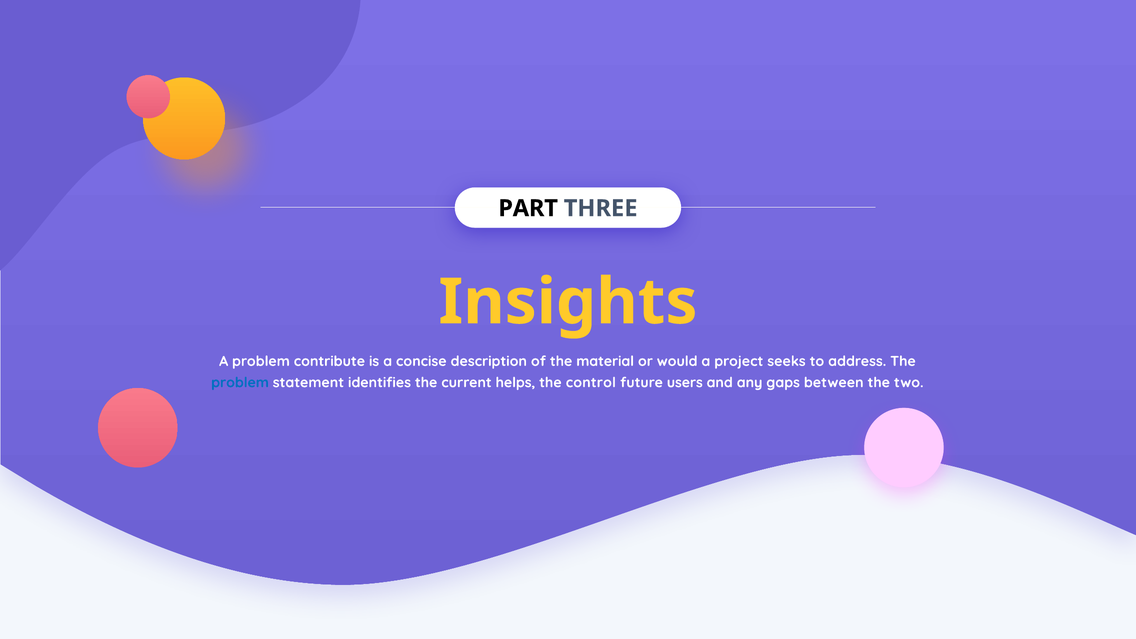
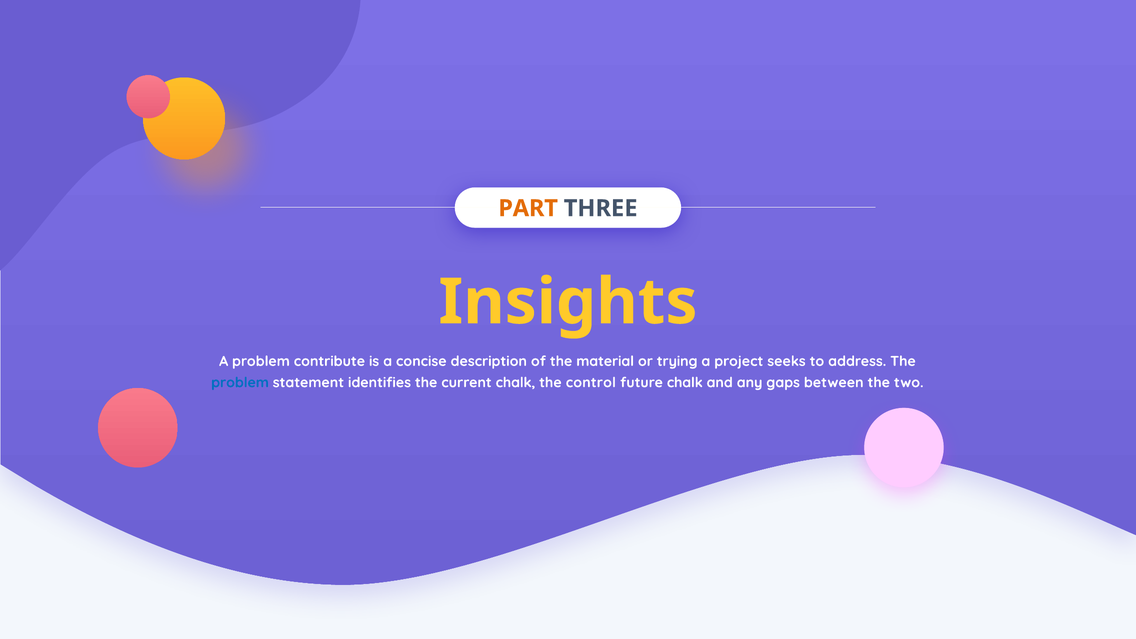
PART colour: black -> orange
would: would -> trying
current helps: helps -> chalk
future users: users -> chalk
